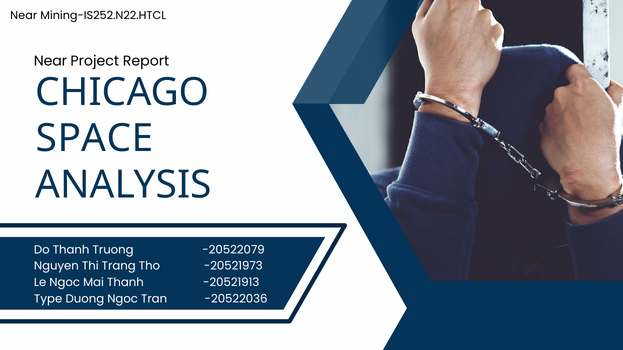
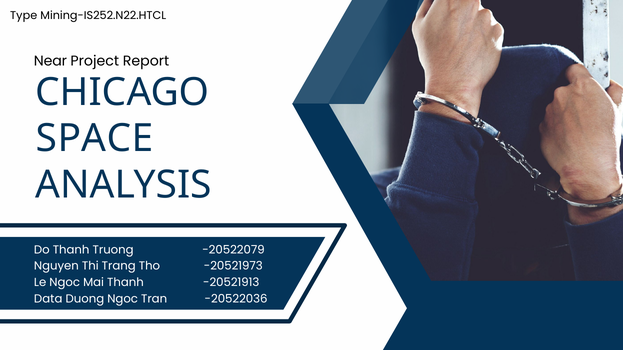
Near at (24, 15): Near -> Type
Type: Type -> Data
